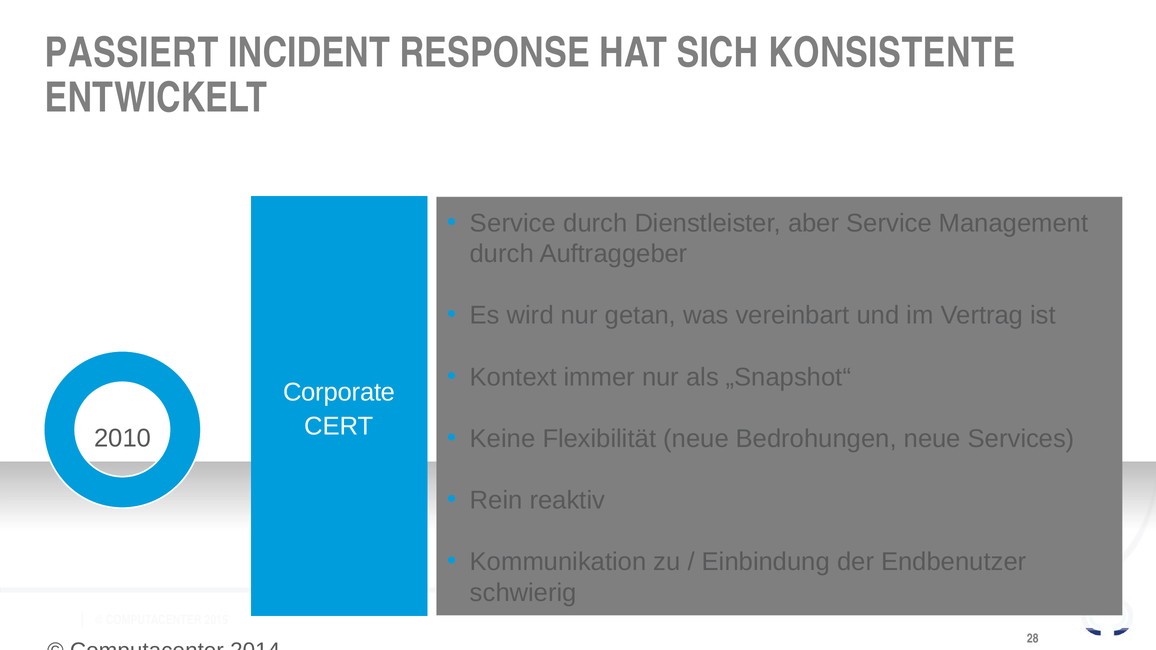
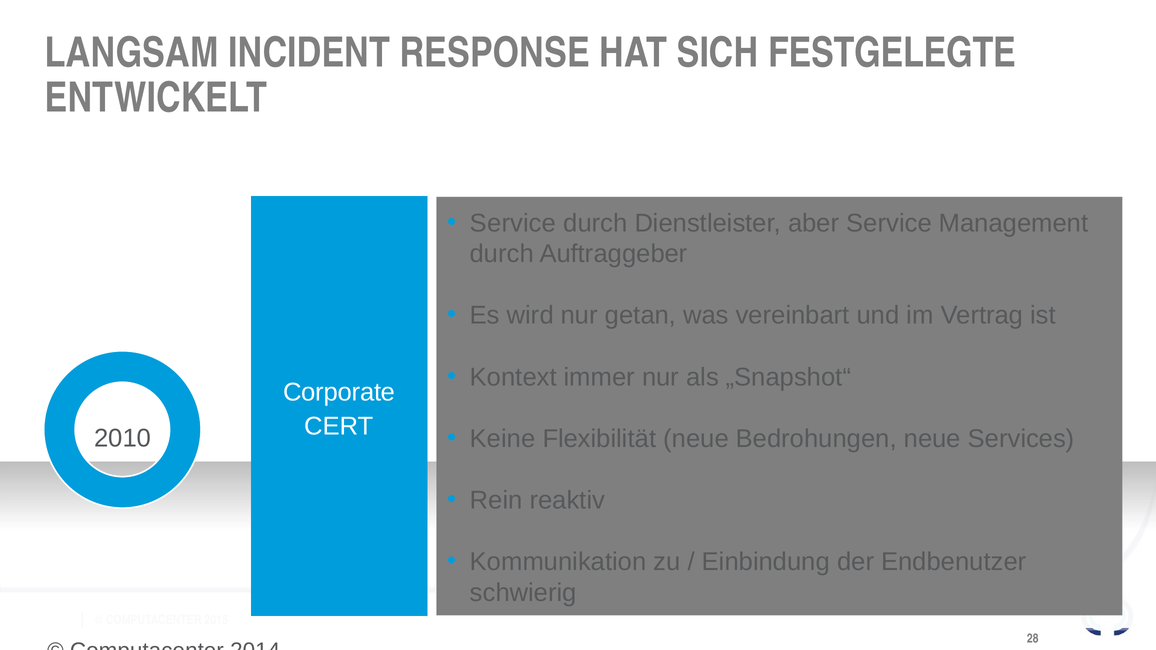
PASSIERT: PASSIERT -> LANGSAM
KONSISTENTE: KONSISTENTE -> FESTGELEGTE
